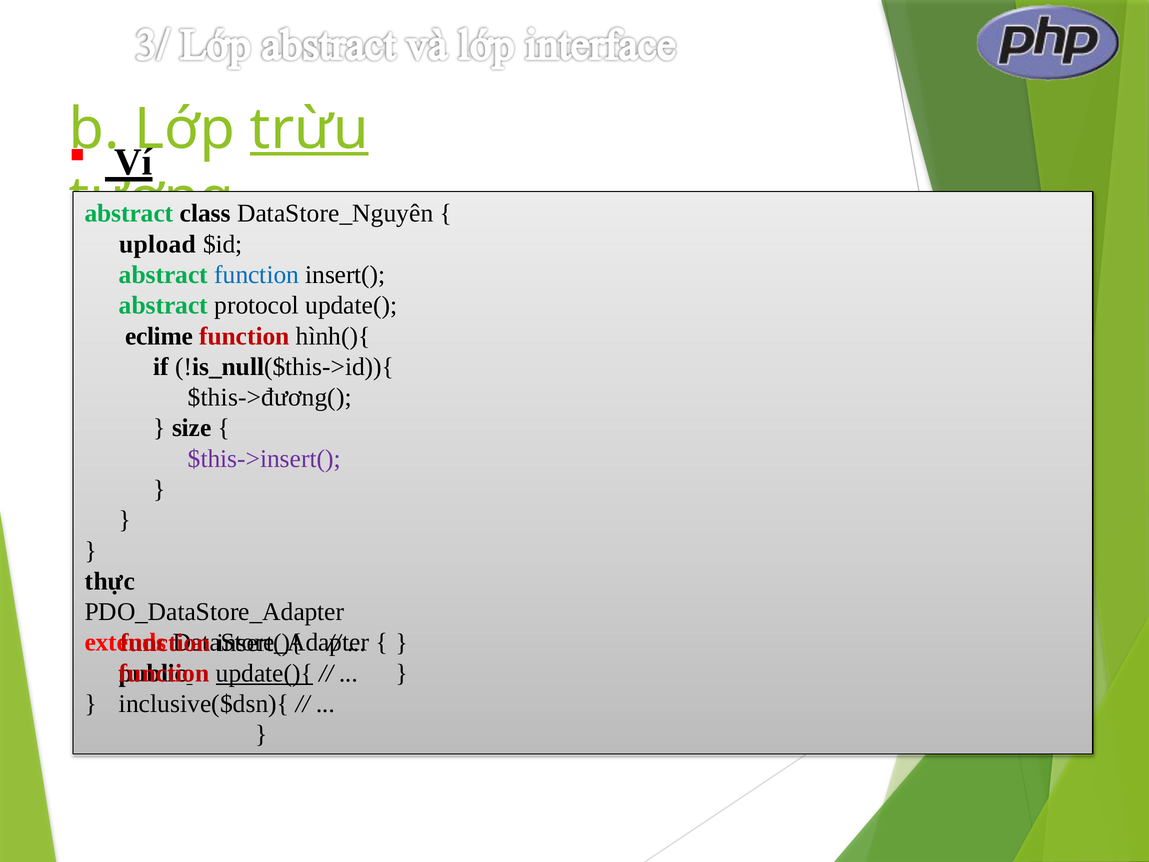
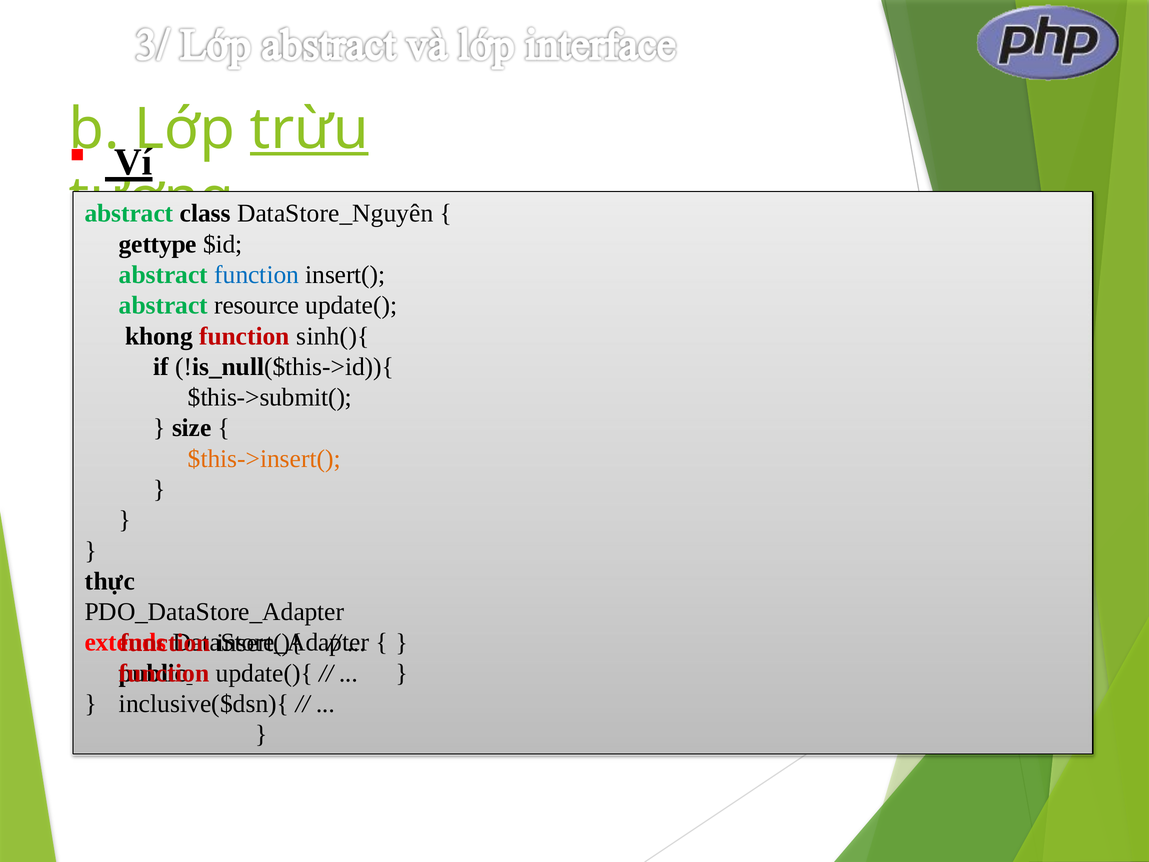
upload: upload -> gettype
protocol: protocol -> resource
eclime: eclime -> khong
hình(){: hình(){ -> sinh(){
$this->đương(: $this->đương( -> $this->submit(
$this->insert( colour: purple -> orange
update(){ underline: present -> none
